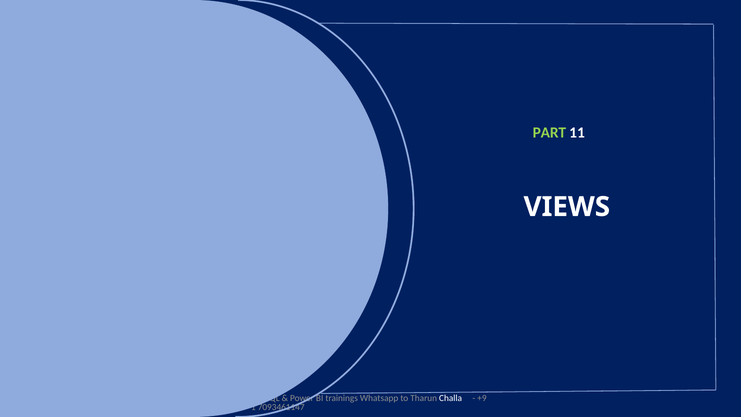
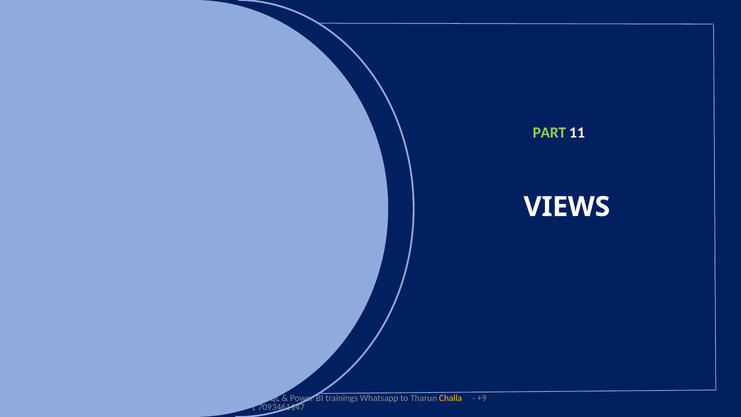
Challa colour: white -> yellow
